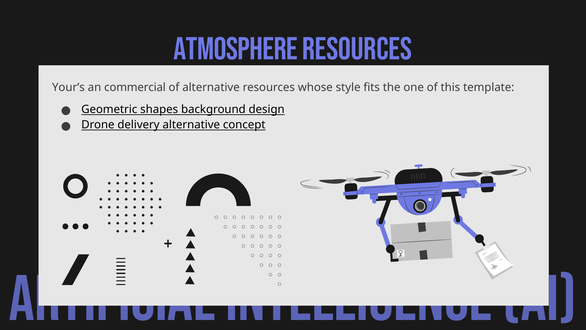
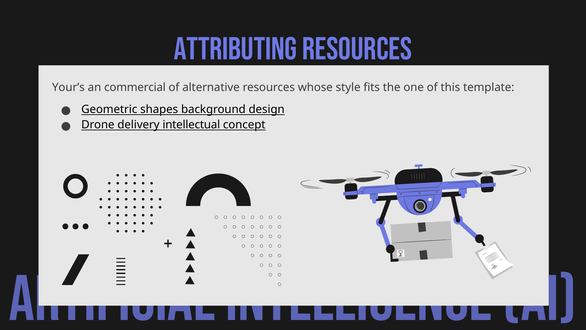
ATMOSPHERE: ATMOSPHERE -> ATTRIBUTING
delivery alternative: alternative -> intellectual
